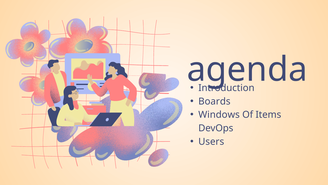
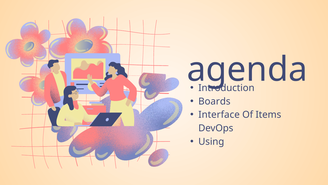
Windows: Windows -> Interface
Users: Users -> Using
